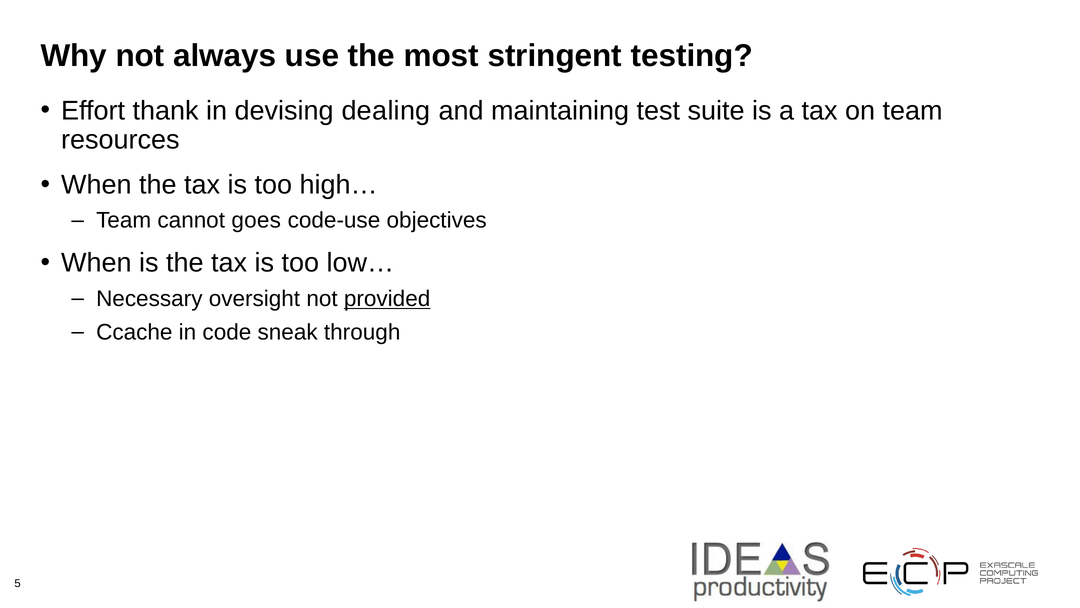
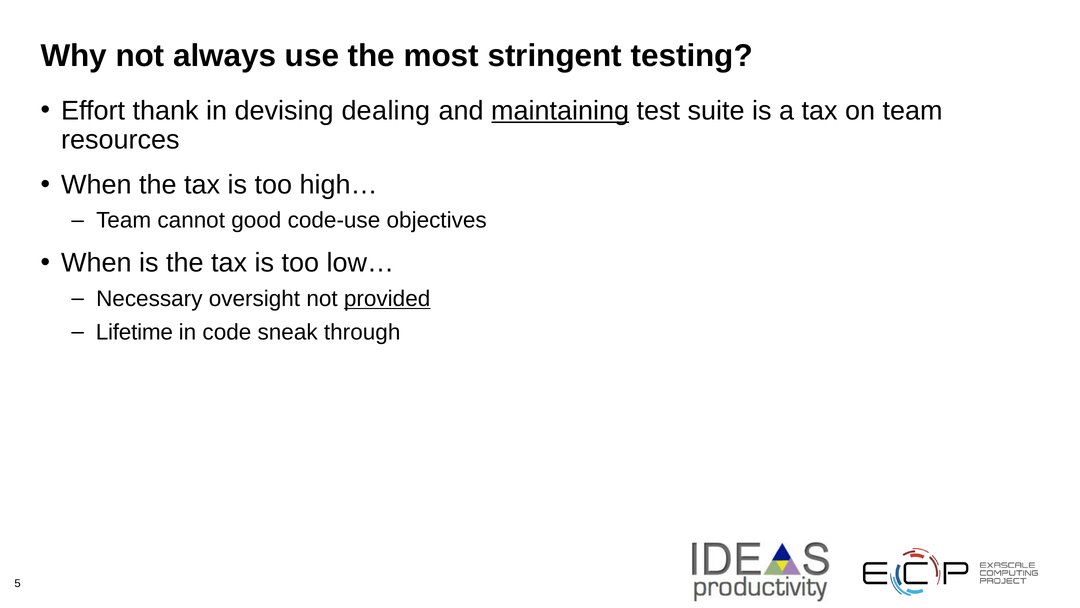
maintaining underline: none -> present
goes: goes -> good
Ccache: Ccache -> Lifetime
